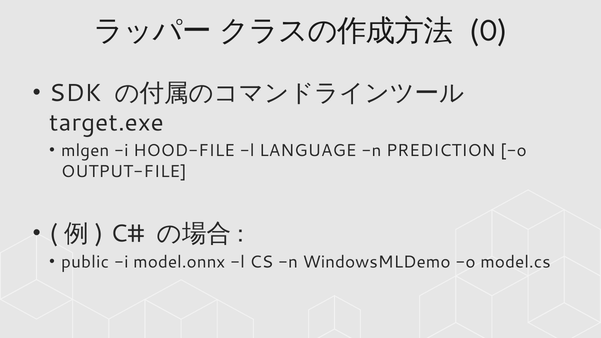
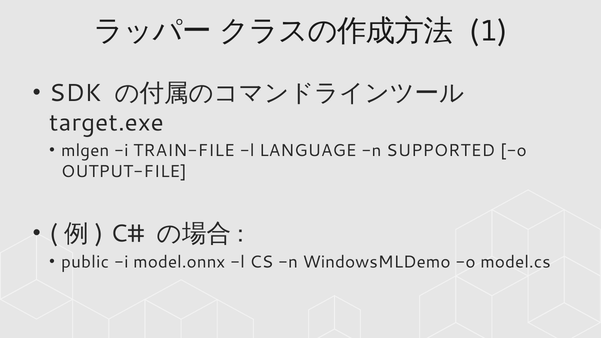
0: 0 -> 1
HOOD-FILE: HOOD-FILE -> TRAIN-FILE
PREDICTION: PREDICTION -> SUPPORTED
